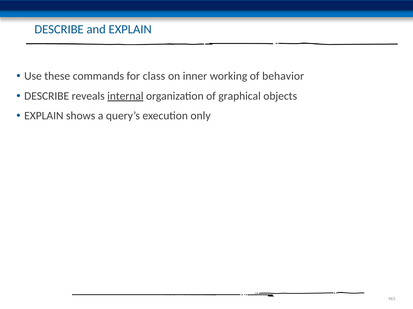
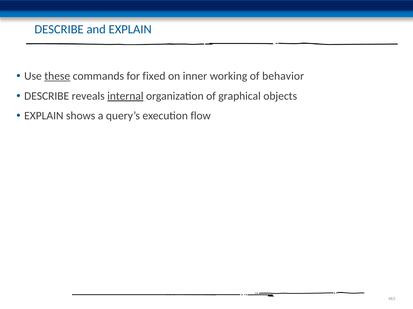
these underline: none -> present
class: class -> fixed
only: only -> flow
